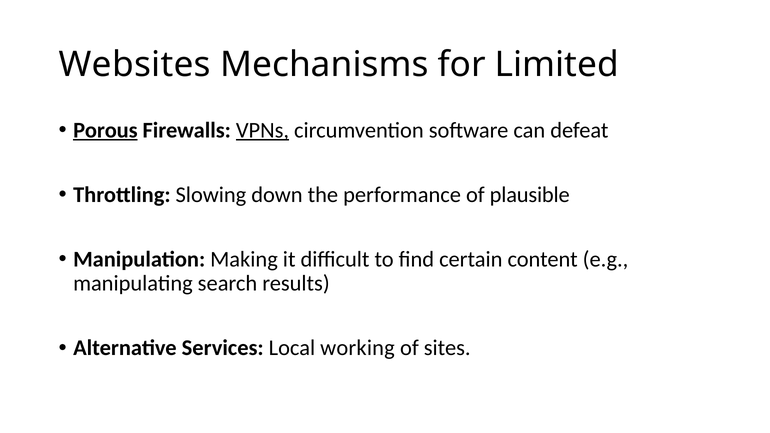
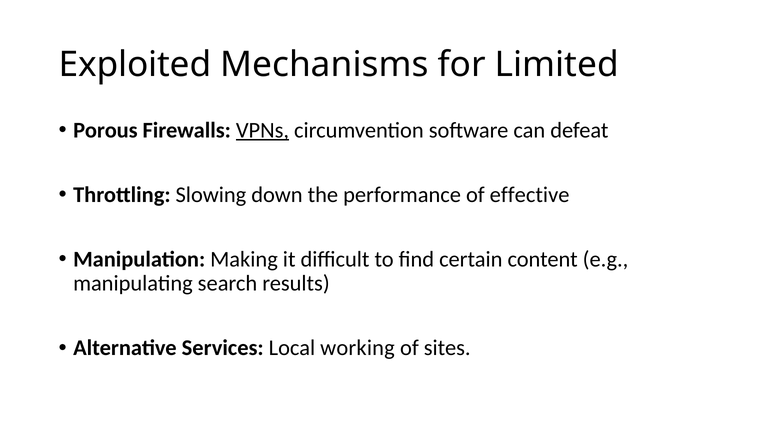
Websites: Websites -> Exploited
Porous underline: present -> none
plausible: plausible -> effective
